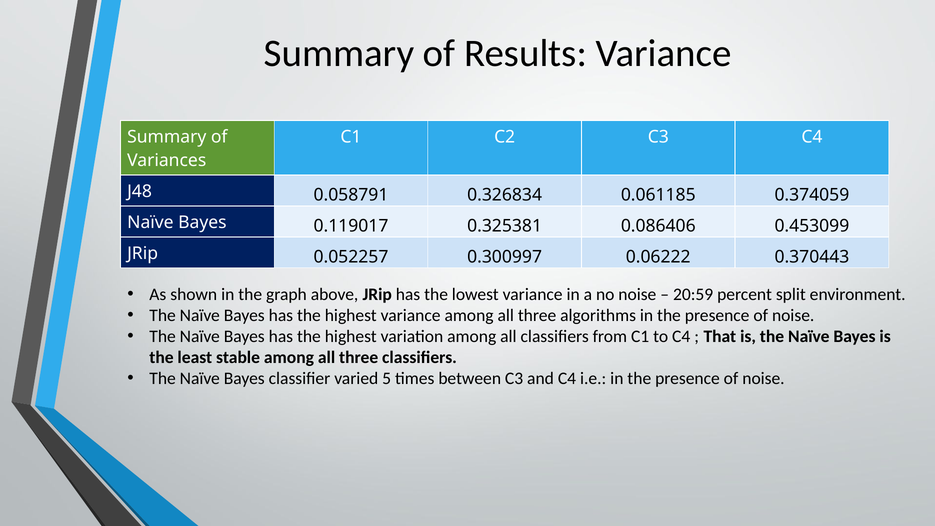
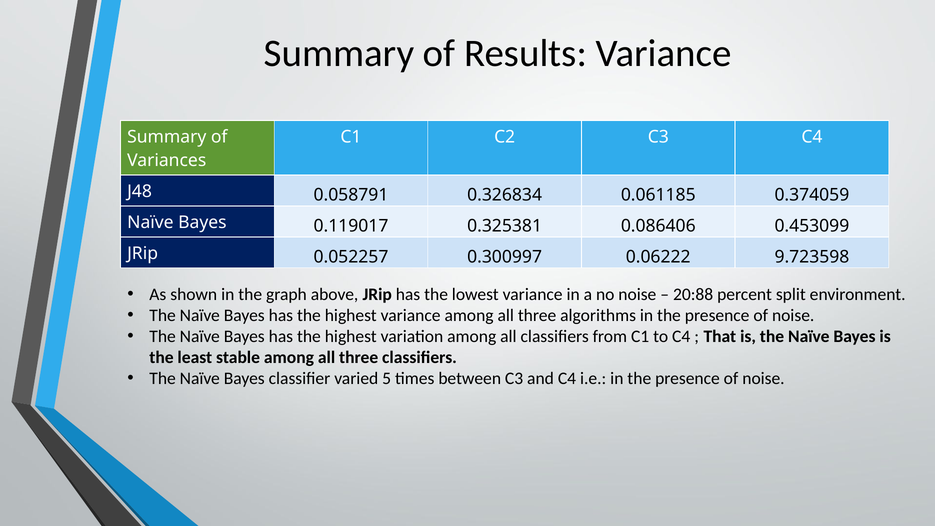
0.370443: 0.370443 -> 9.723598
20:59: 20:59 -> 20:88
